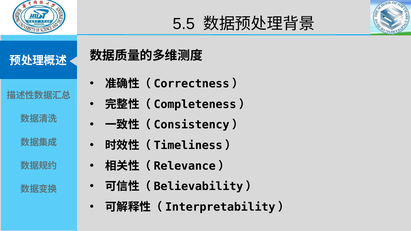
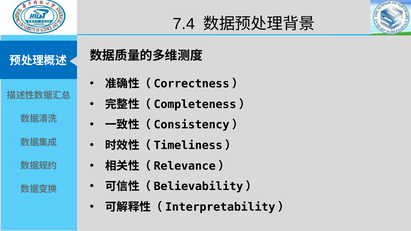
5.5: 5.5 -> 7.4
